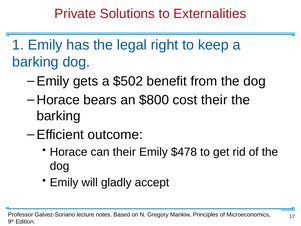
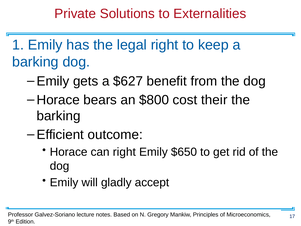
$502: $502 -> $627
can their: their -> right
$478: $478 -> $650
